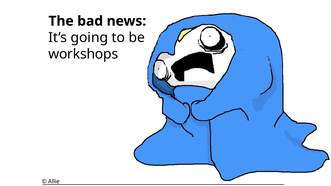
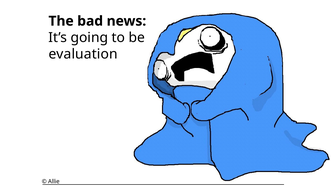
workshops: workshops -> evaluation
